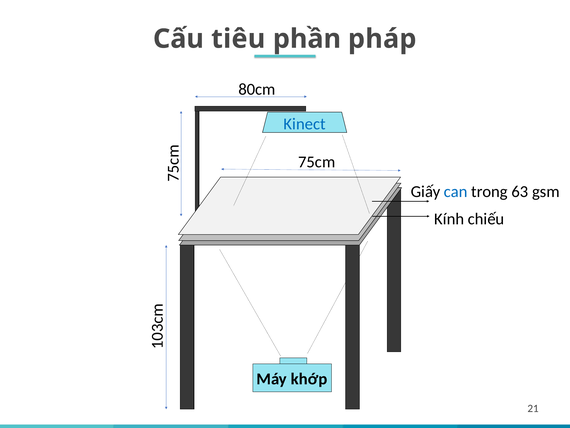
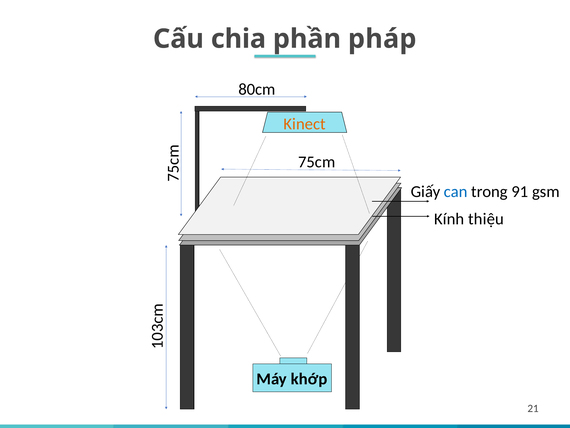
tiêu: tiêu -> chia
Kinect colour: blue -> orange
63: 63 -> 91
chiếu: chiếu -> thiệu
